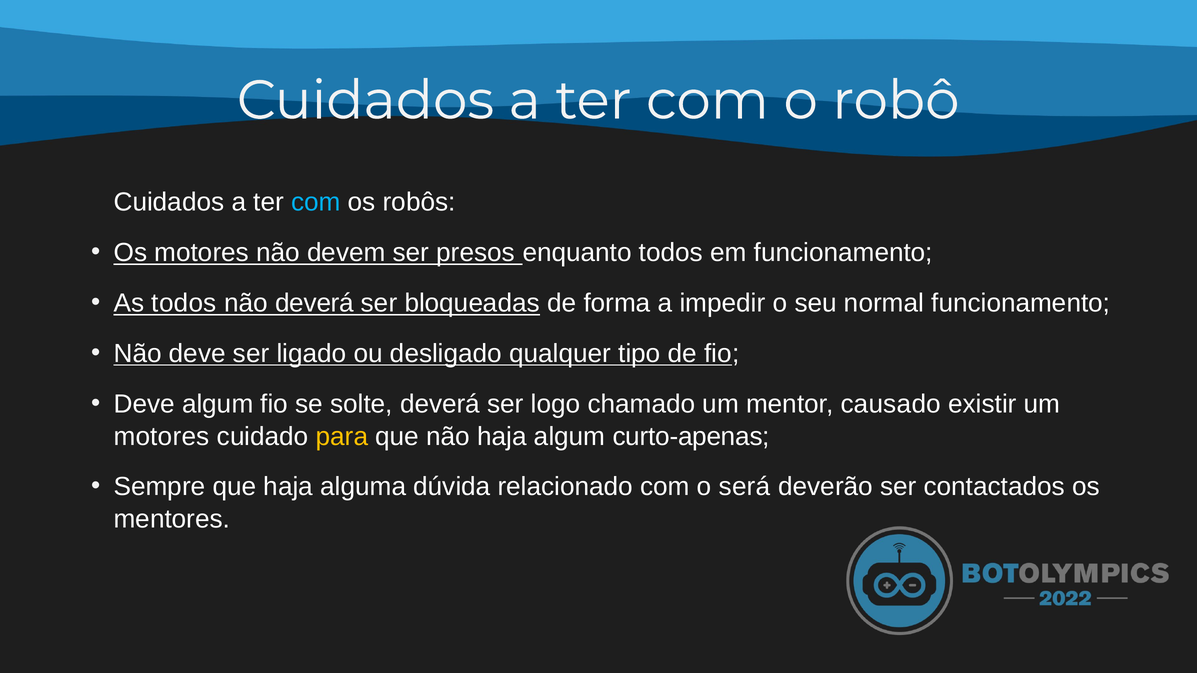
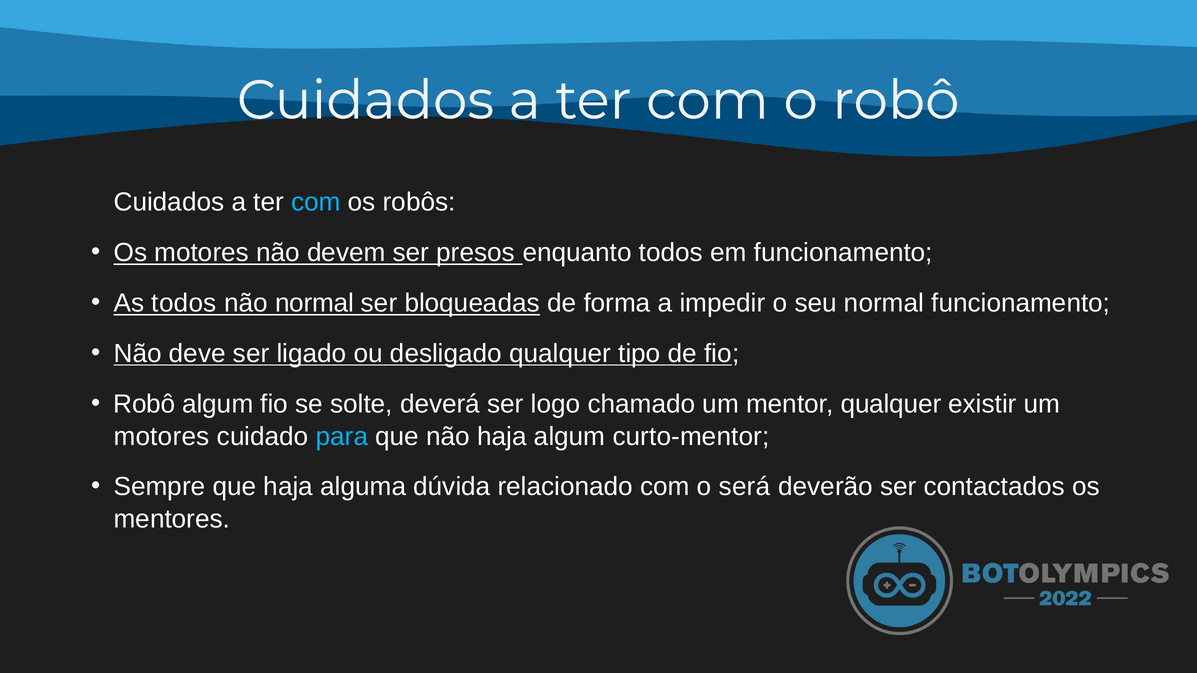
não deverá: deverá -> normal
Deve at (144, 404): Deve -> Robô
mentor causado: causado -> qualquer
para colour: yellow -> light blue
curto-apenas: curto-apenas -> curto-mentor
